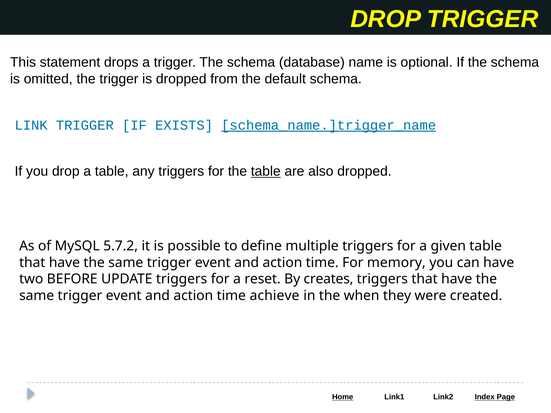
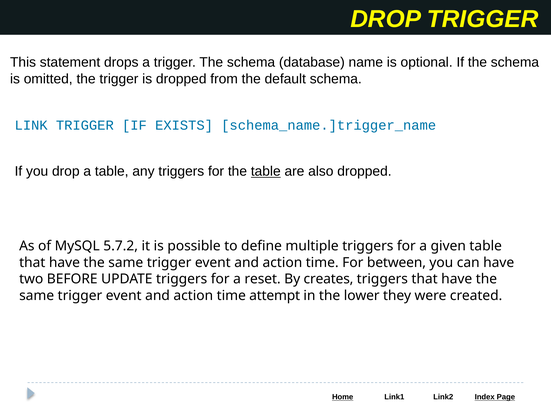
schema_name.]trigger_name underline: present -> none
memory: memory -> between
achieve: achieve -> attempt
when: when -> lower
